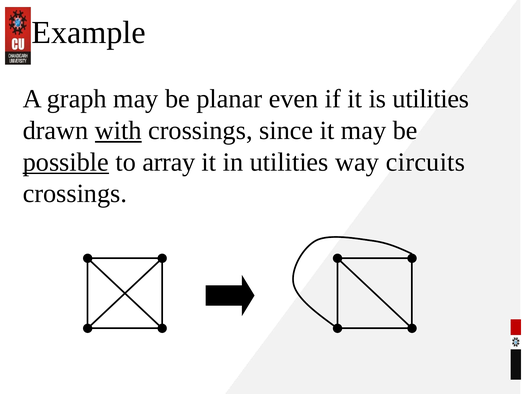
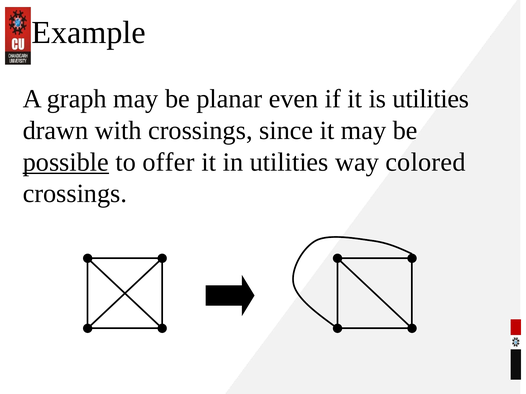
with underline: present -> none
array: array -> offer
circuits: circuits -> colored
